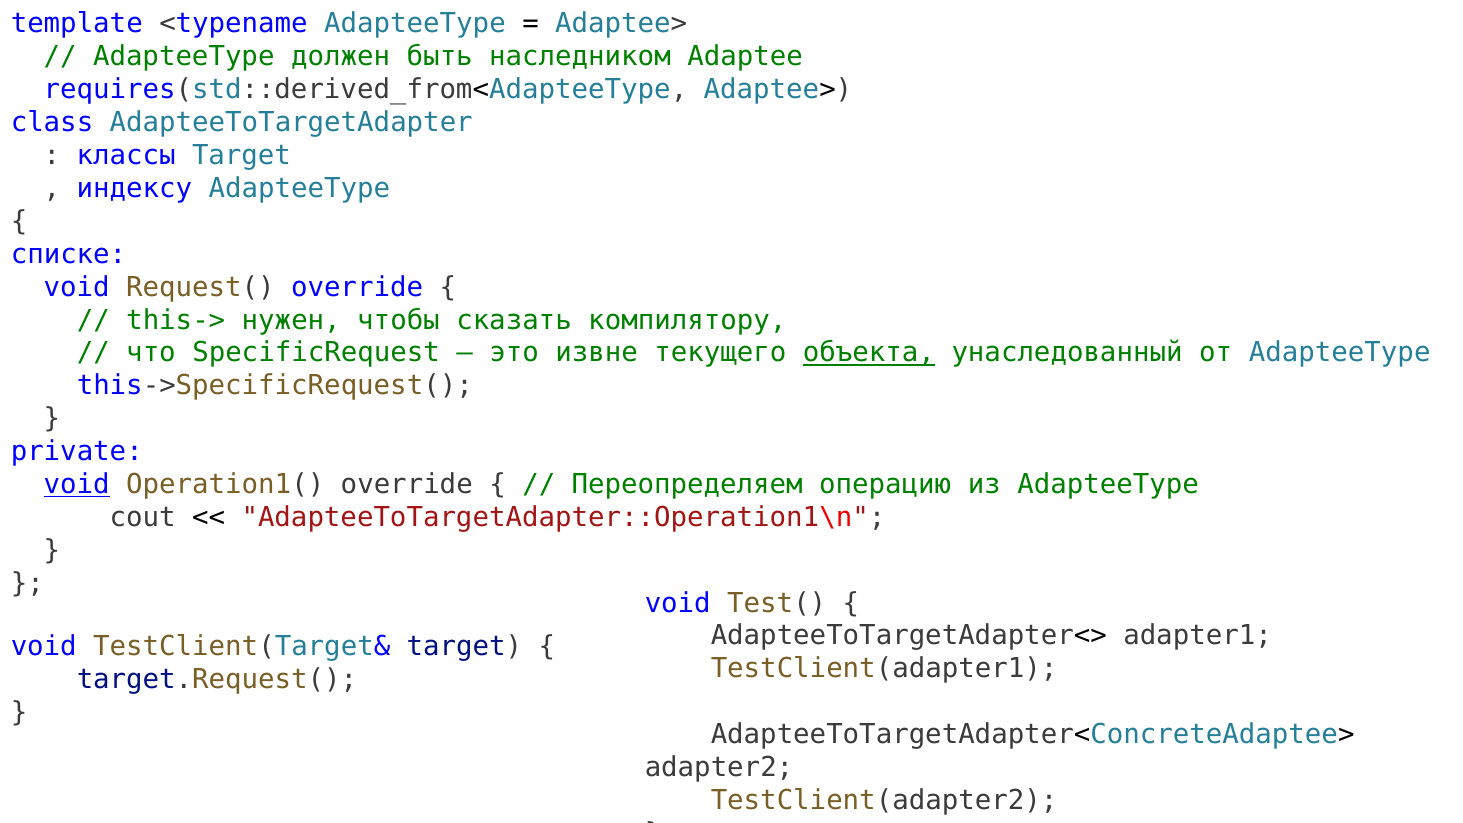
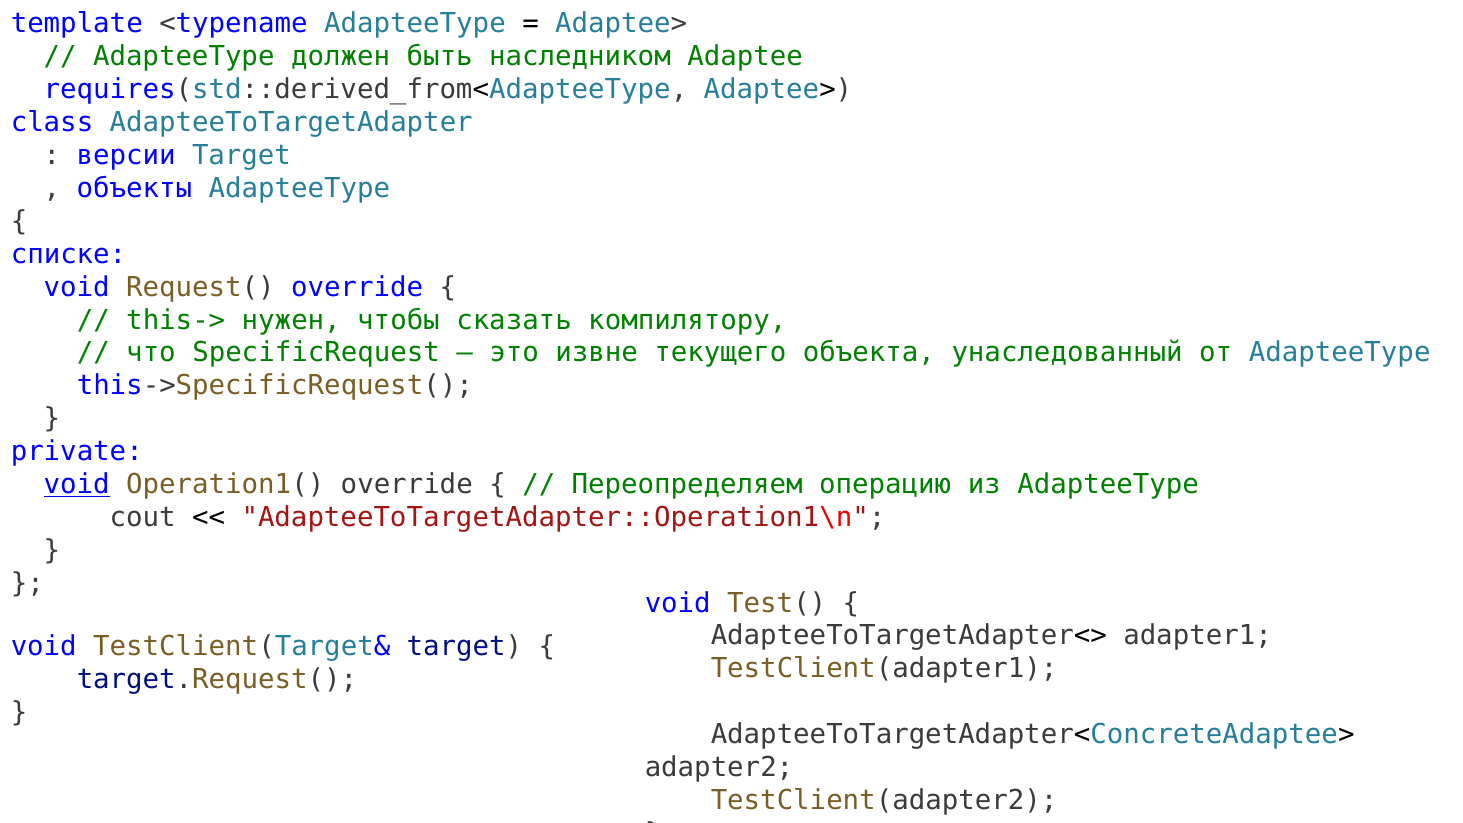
классы: классы -> версии
индексу: индексу -> объекты
объекта underline: present -> none
